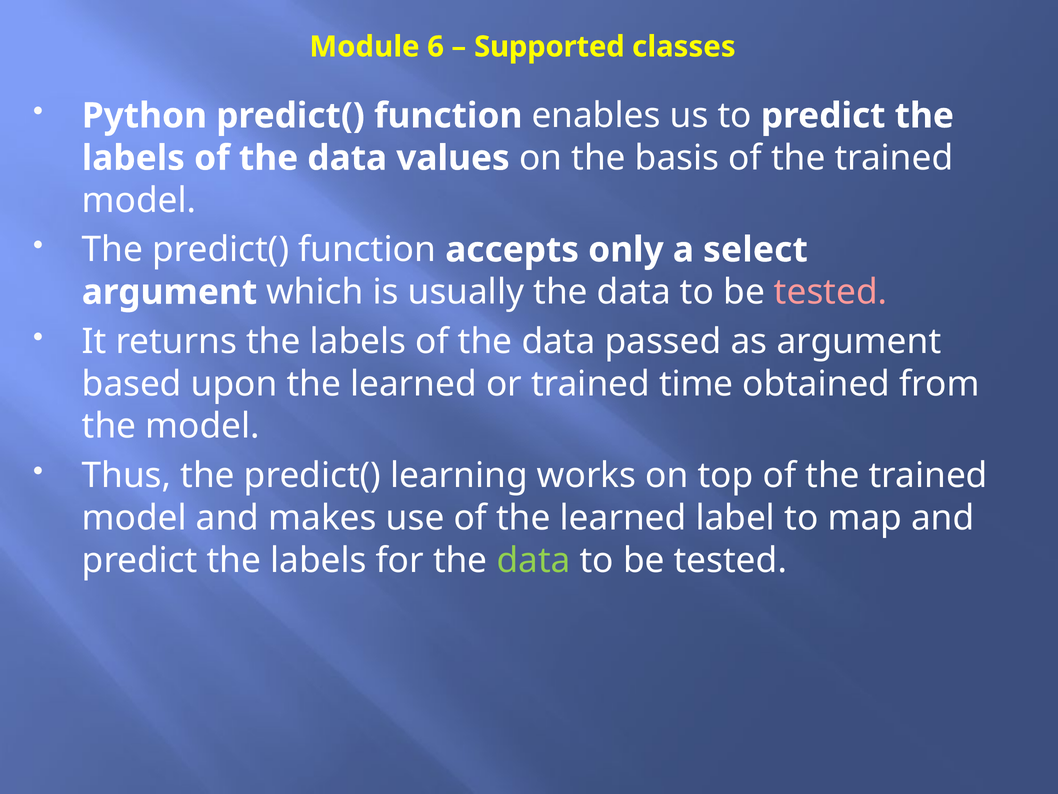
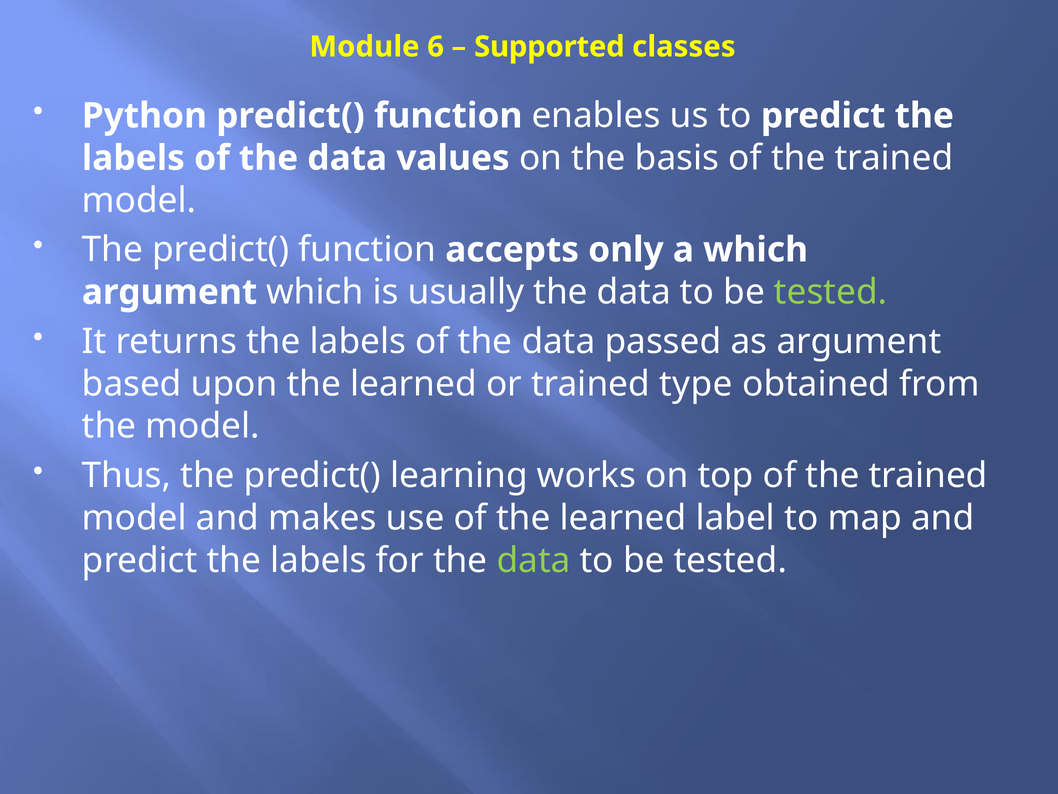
a select: select -> which
tested at (831, 292) colour: pink -> light green
time: time -> type
